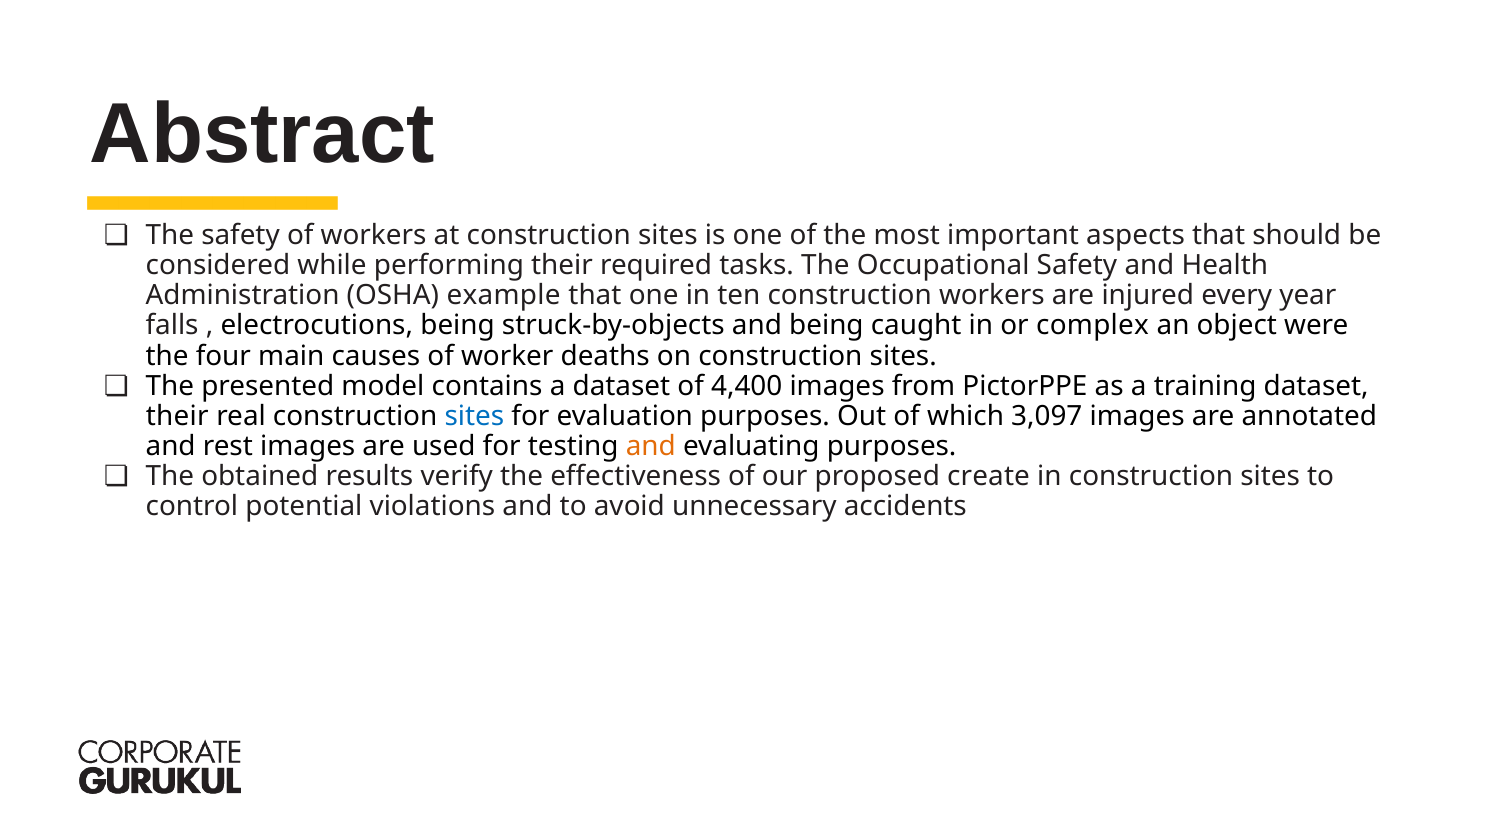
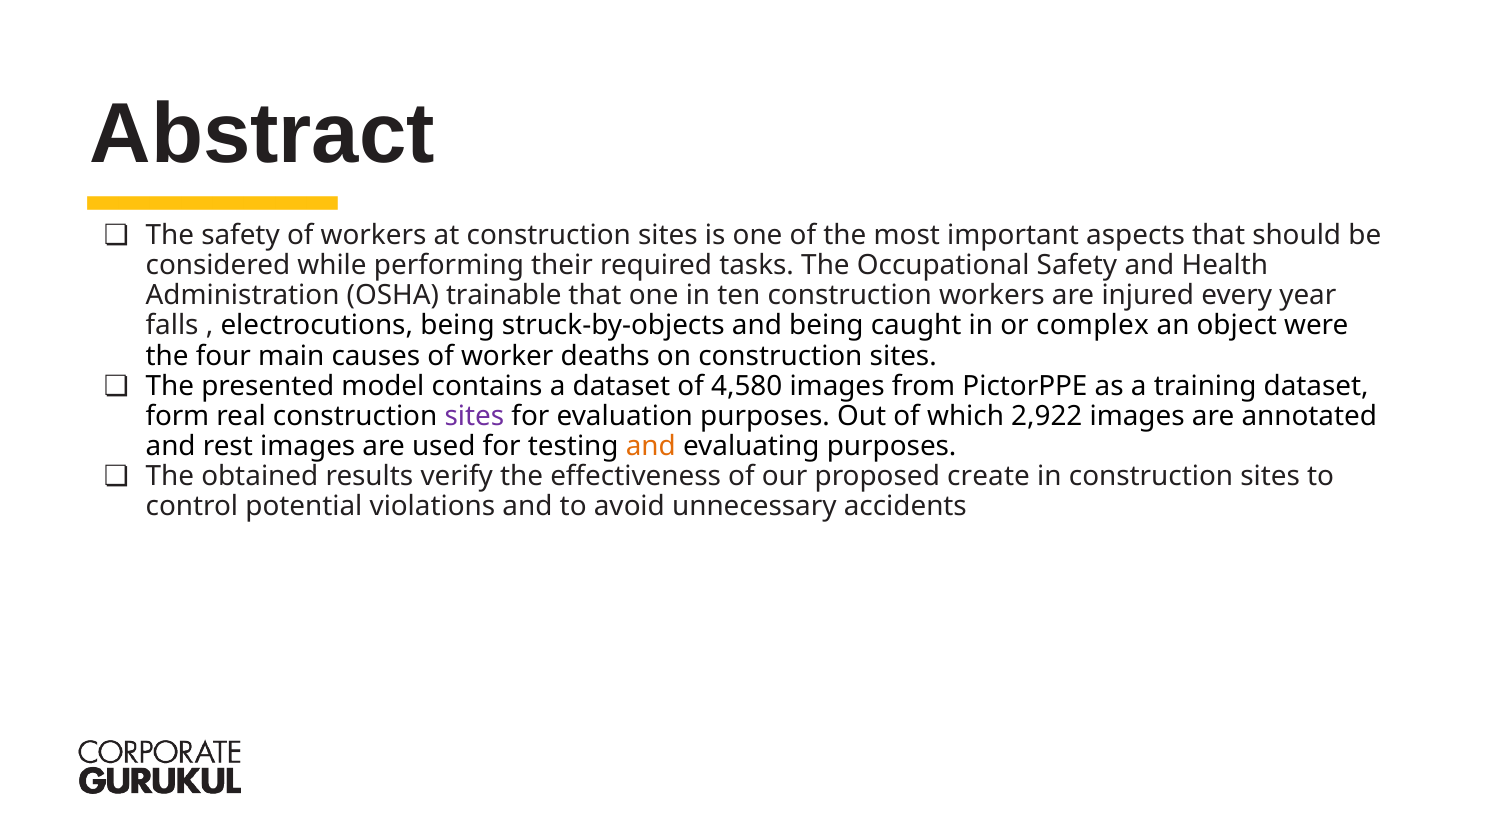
example: example -> trainable
4,400: 4,400 -> 4,580
their at (177, 416): their -> form
sites at (474, 416) colour: blue -> purple
3,097: 3,097 -> 2,922
